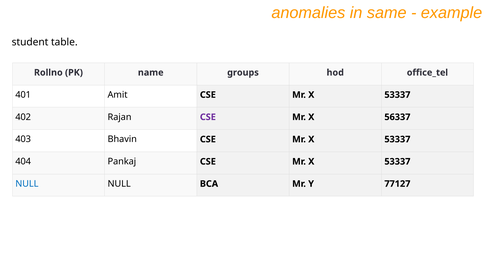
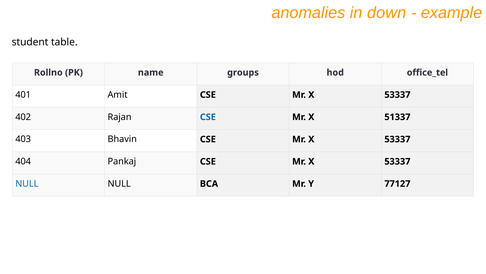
same: same -> down
CSE at (208, 117) colour: purple -> blue
56337: 56337 -> 51337
